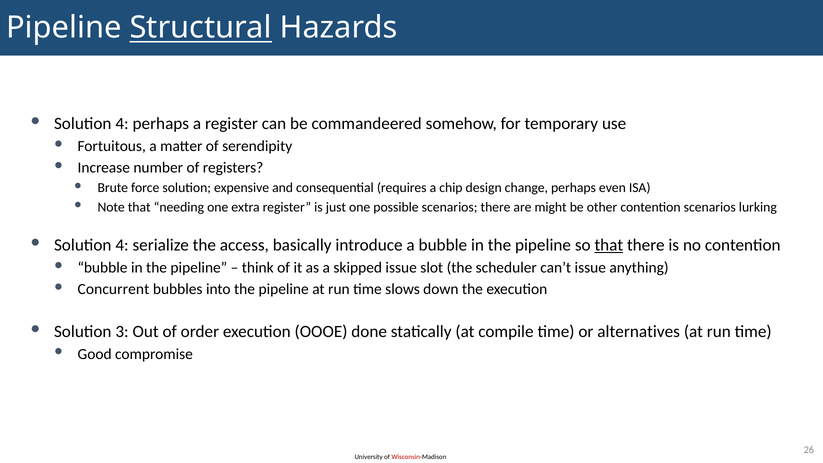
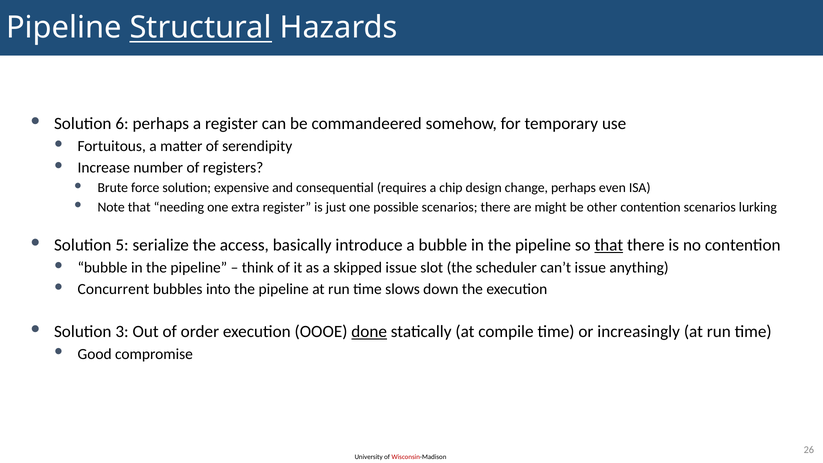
4 at (122, 124): 4 -> 6
4 at (122, 245): 4 -> 5
done underline: none -> present
alternatives: alternatives -> increasingly
